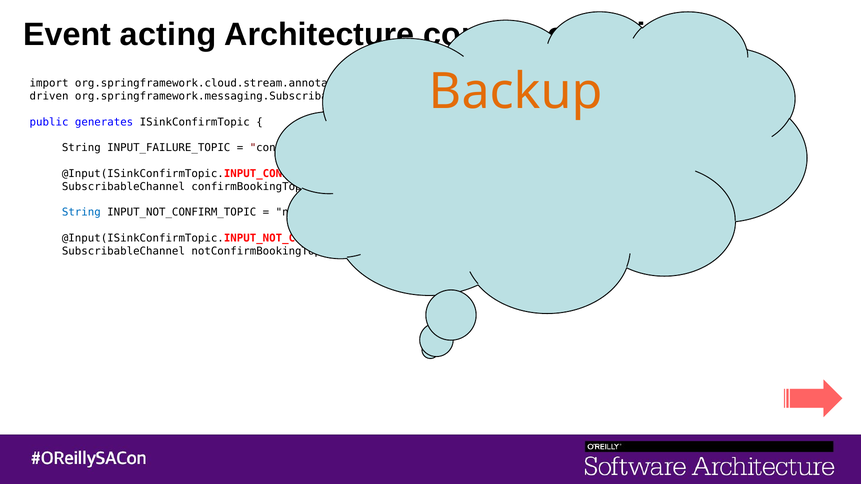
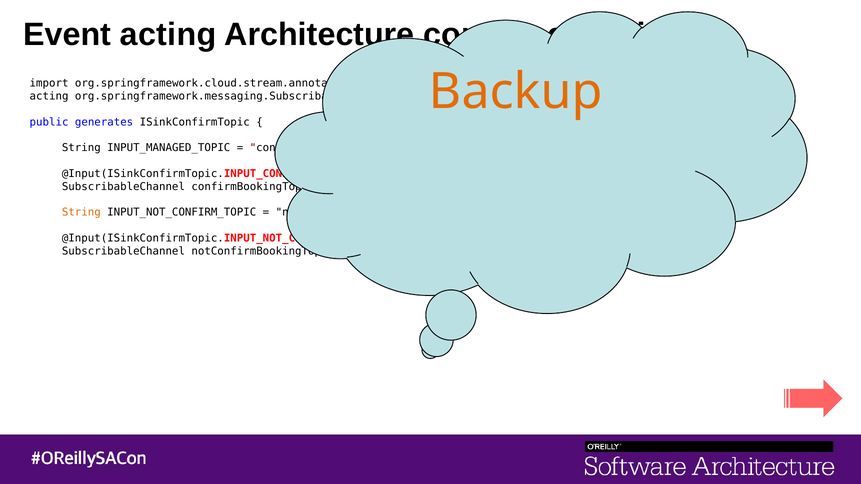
driven at (49, 96): driven -> acting
INPUT_FAILURE_TOPIC: INPUT_FAILURE_TOPIC -> INPUT_MANAGED_TOPIC
String at (81, 212) colour: blue -> orange
